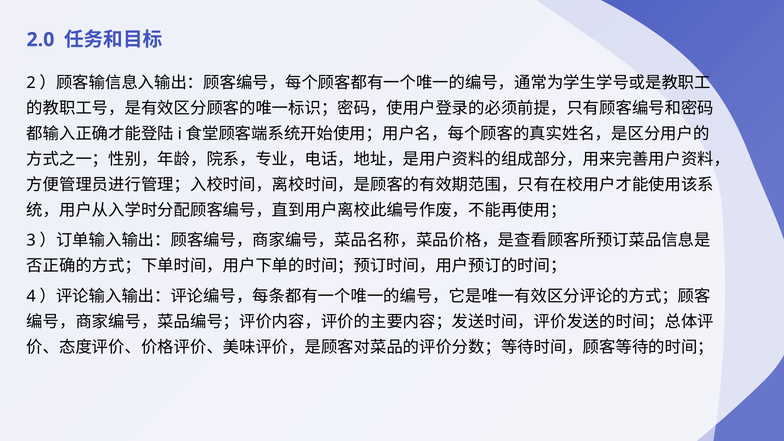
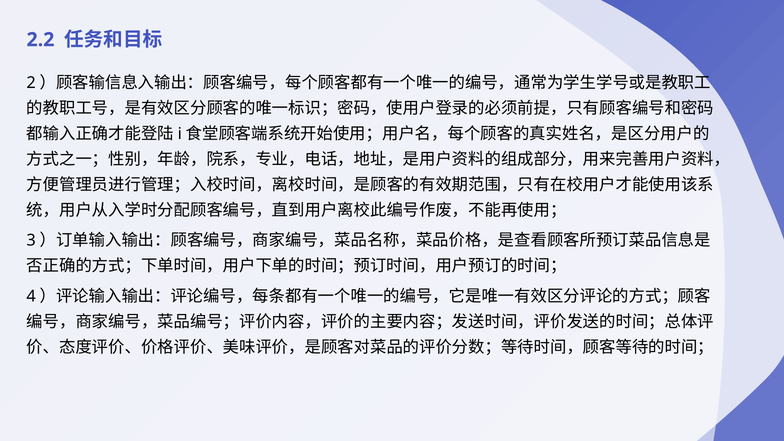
2.0: 2.0 -> 2.2
